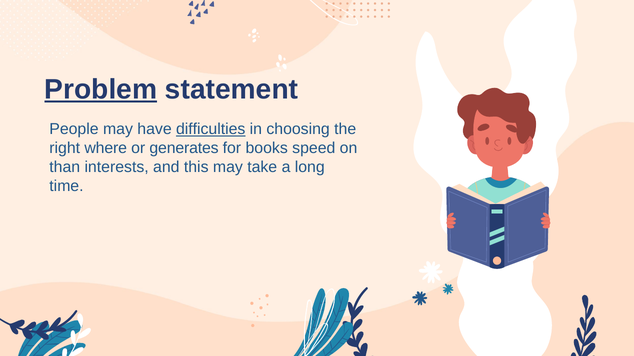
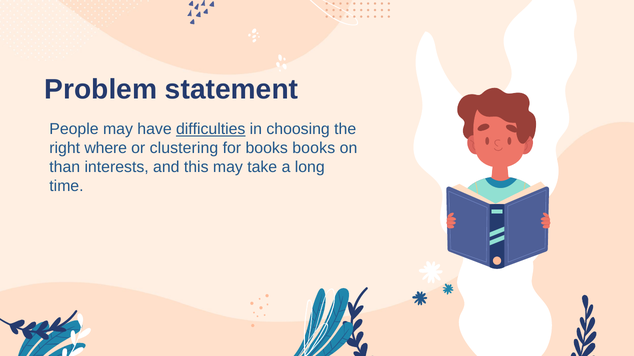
Problem underline: present -> none
generates: generates -> clustering
books speed: speed -> books
